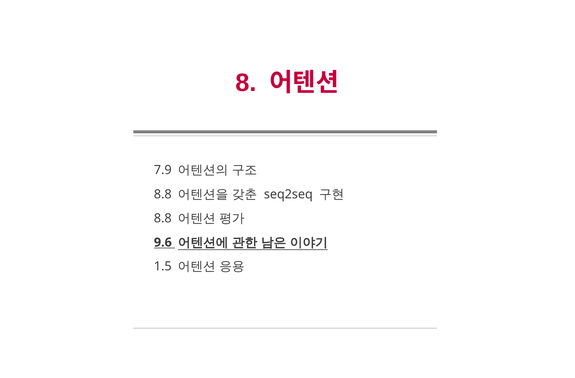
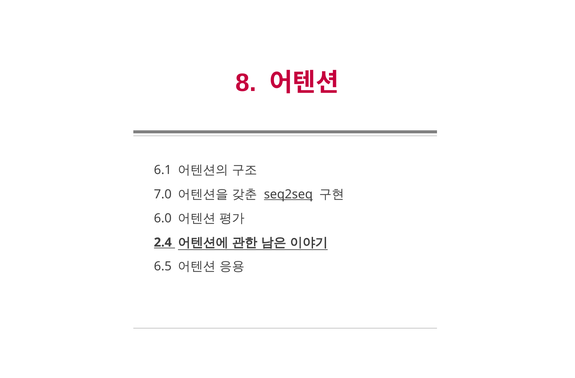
7.9: 7.9 -> 6.1
8.8 at (163, 194): 8.8 -> 7.0
seq2seq underline: none -> present
8.8 at (163, 218): 8.8 -> 6.0
9.6: 9.6 -> 2.4
1.5: 1.5 -> 6.5
